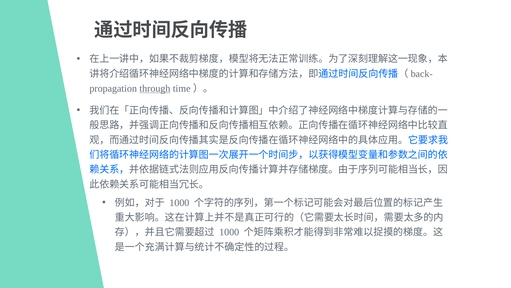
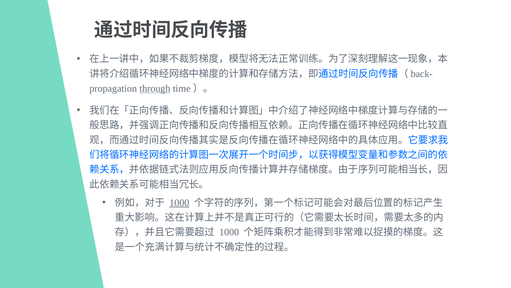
1000 at (179, 202) underline: none -> present
